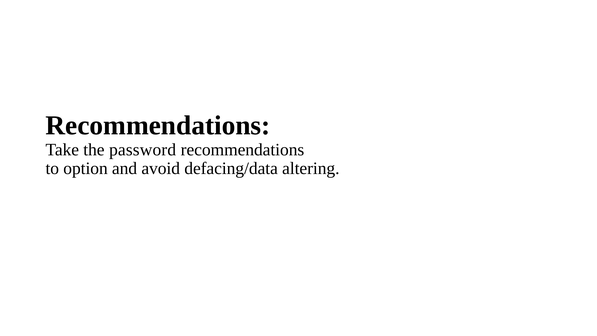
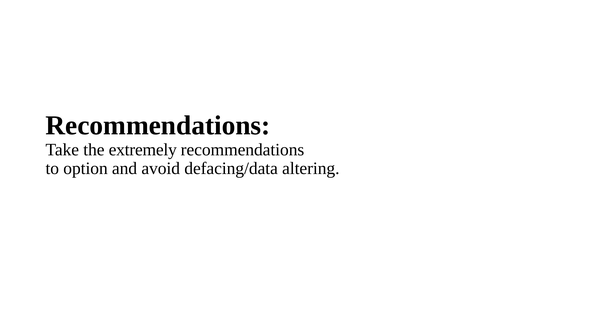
password: password -> extremely
